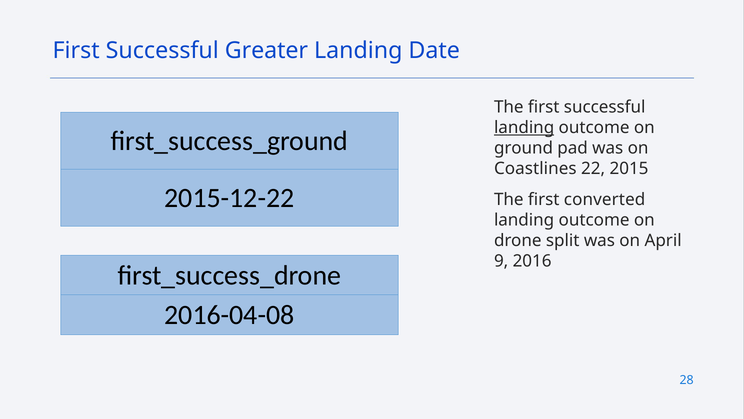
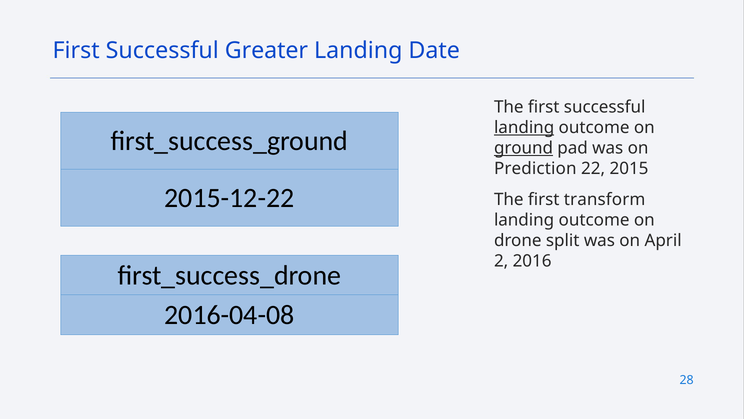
ground underline: none -> present
Coastlines: Coastlines -> Prediction
converted: converted -> transform
9: 9 -> 2
